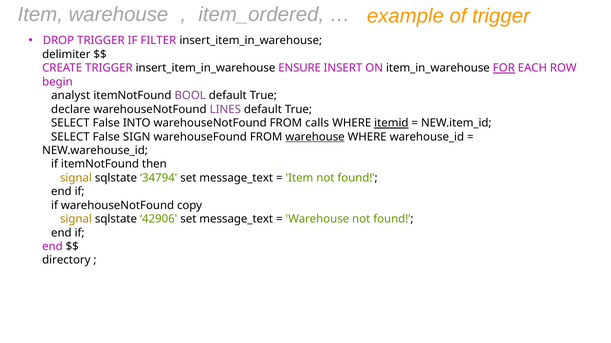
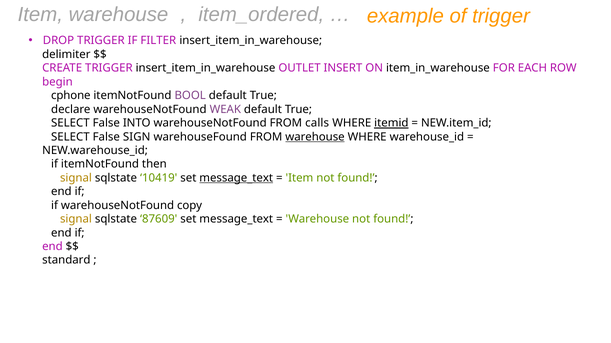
ENSURE: ENSURE -> OUTLET
FOR underline: present -> none
analyst: analyst -> cphone
LINES: LINES -> WEAK
34794: 34794 -> 10419
message_text at (236, 178) underline: none -> present
42906: 42906 -> 87609
directory: directory -> standard
